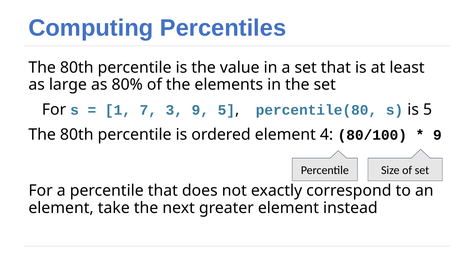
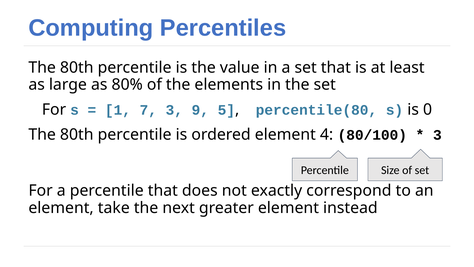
is 5: 5 -> 0
9 at (437, 135): 9 -> 3
